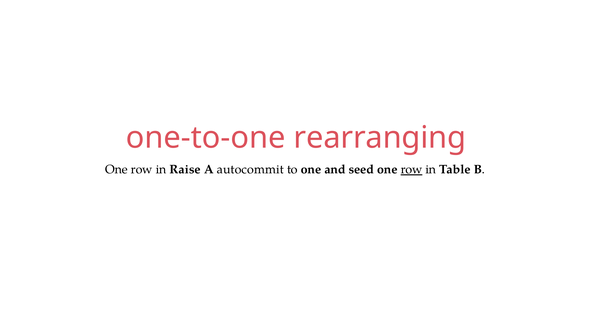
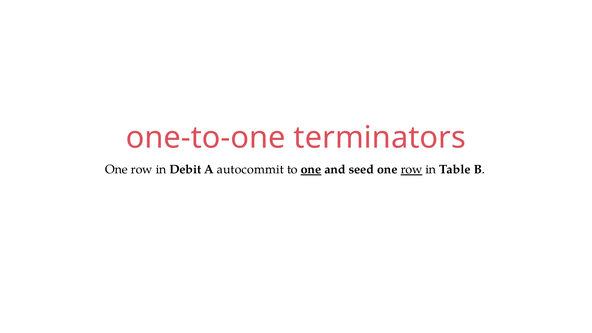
rearranging: rearranging -> terminators
Raise: Raise -> Debit
one at (311, 170) underline: none -> present
